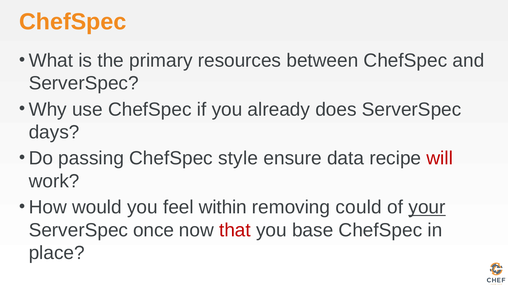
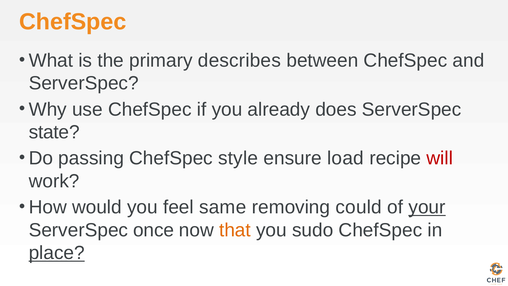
resources: resources -> describes
days: days -> state
data: data -> load
within: within -> same
that colour: red -> orange
base: base -> sudo
place underline: none -> present
